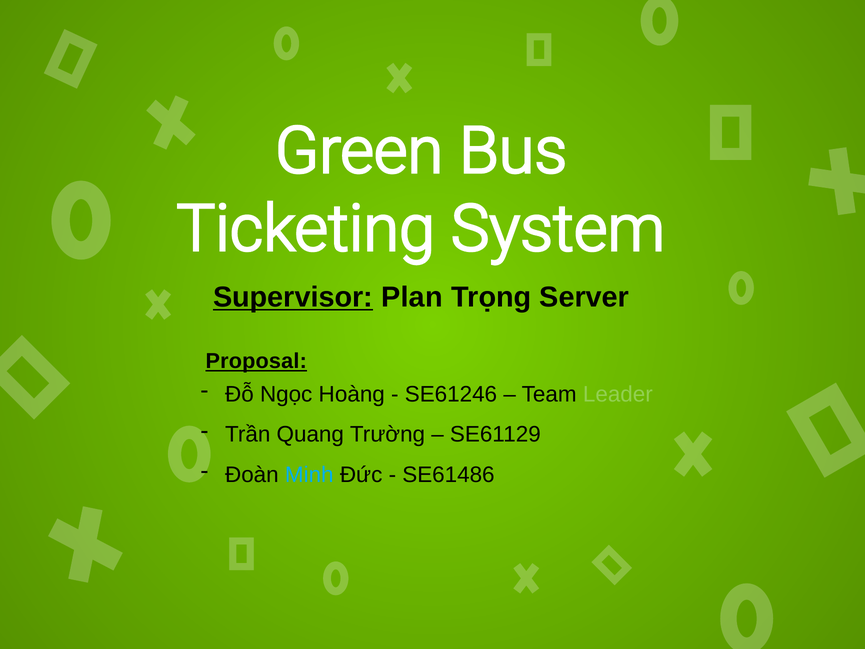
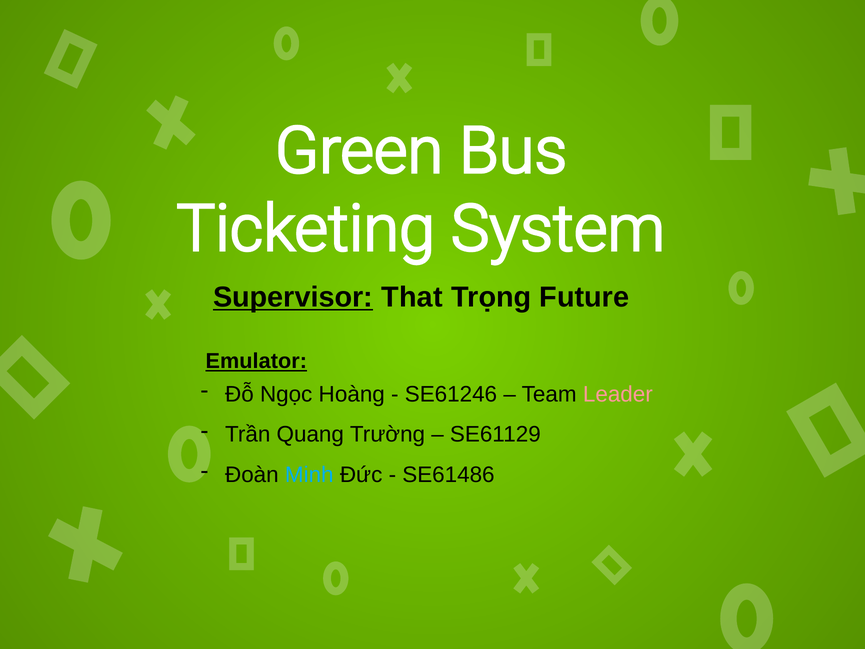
Plan: Plan -> That
Server: Server -> Future
Proposal: Proposal -> Emulator
Leader colour: light green -> pink
